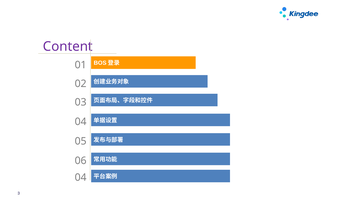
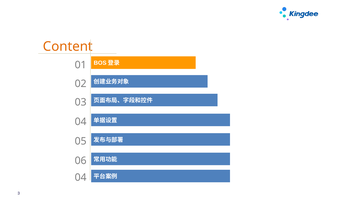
Content colour: purple -> orange
